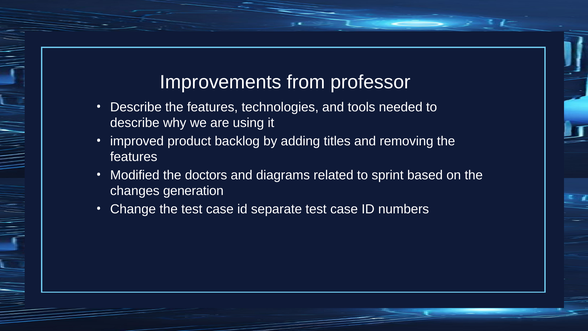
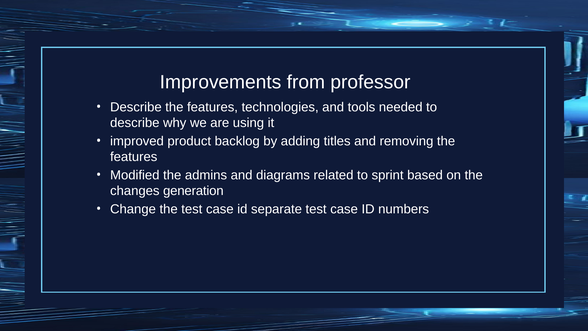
doctors: doctors -> admins
